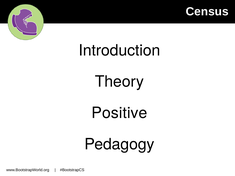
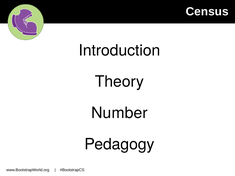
Positive: Positive -> Number
